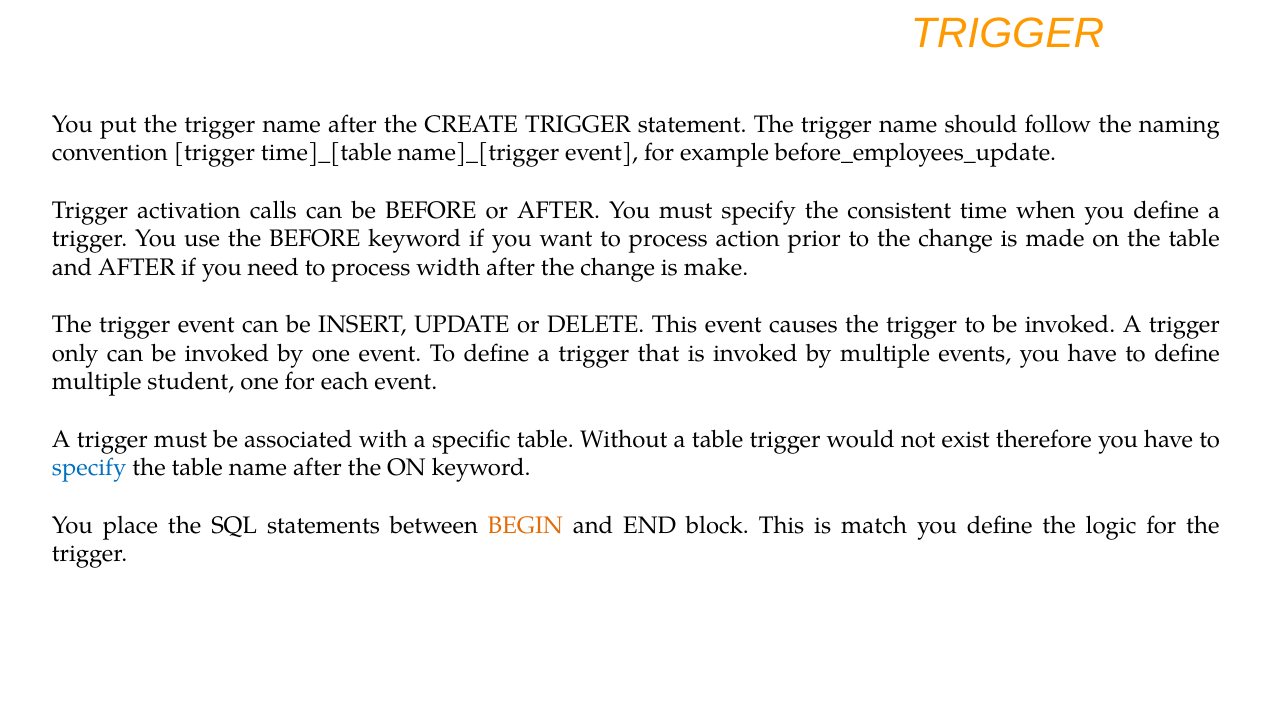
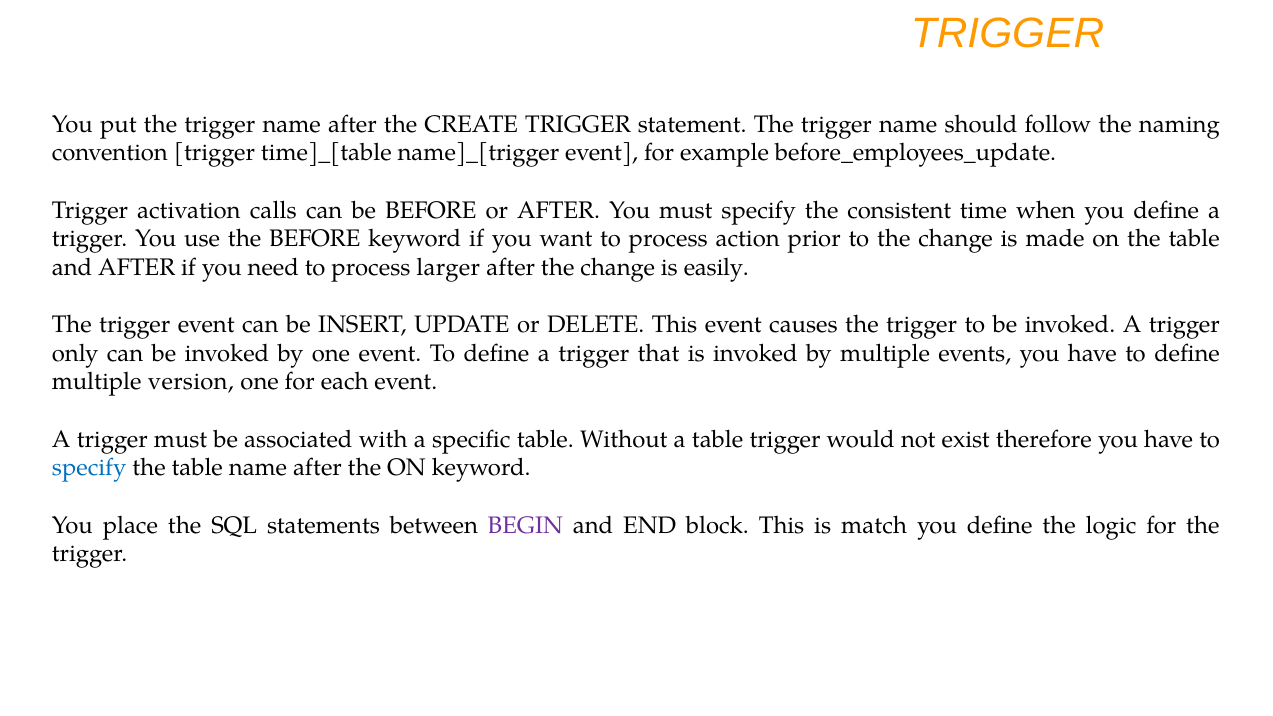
width: width -> larger
make: make -> easily
student: student -> version
BEGIN colour: orange -> purple
